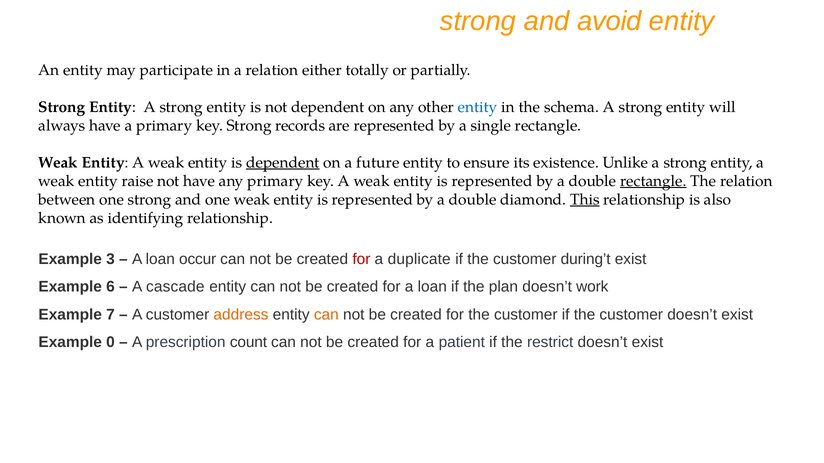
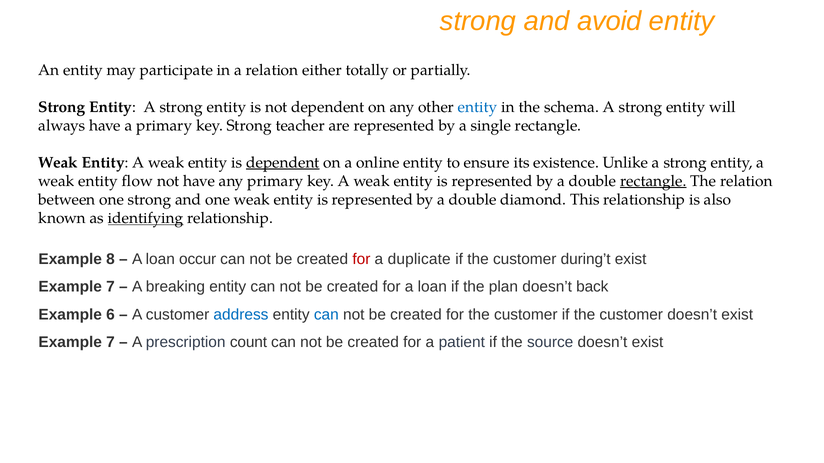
records: records -> teacher
future: future -> online
raise: raise -> flow
This underline: present -> none
identifying underline: none -> present
3: 3 -> 8
6 at (111, 287): 6 -> 7
cascade: cascade -> breaking
work: work -> back
7: 7 -> 6
address colour: orange -> blue
can at (326, 315) colour: orange -> blue
0 at (111, 343): 0 -> 7
restrict: restrict -> source
